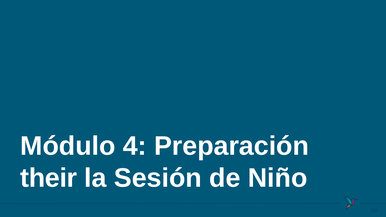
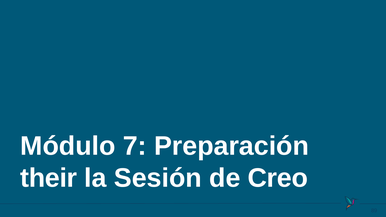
4: 4 -> 7
Niño: Niño -> Creo
